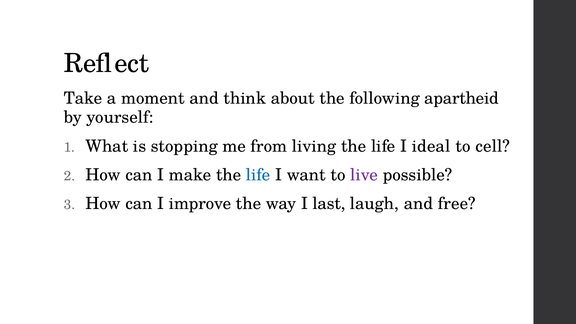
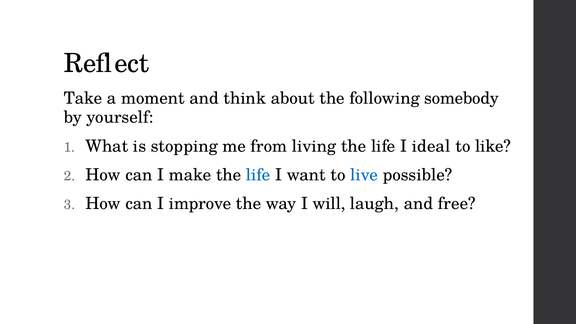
apartheid: apartheid -> somebody
cell: cell -> like
live colour: purple -> blue
last: last -> will
